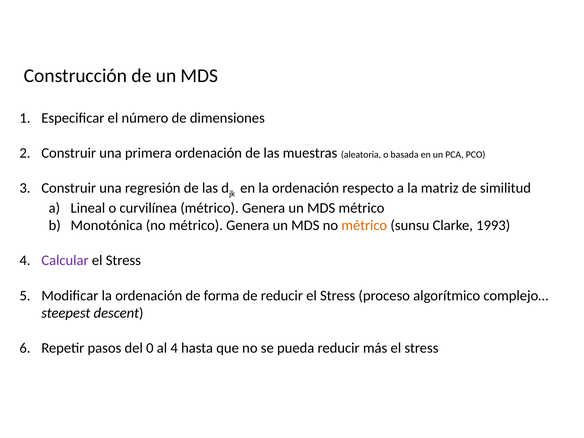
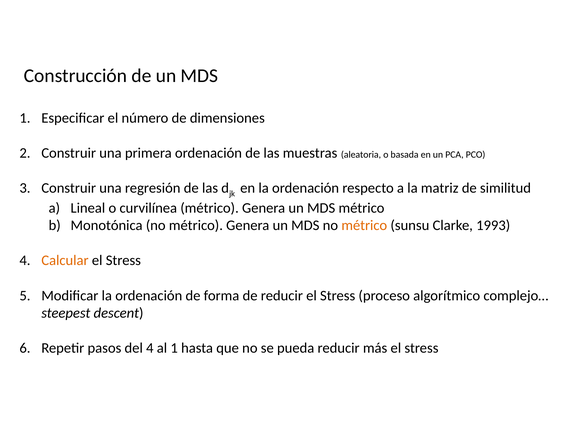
Calcular colour: purple -> orange
del 0: 0 -> 4
al 4: 4 -> 1
